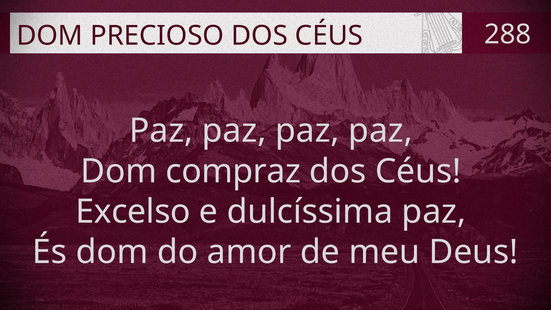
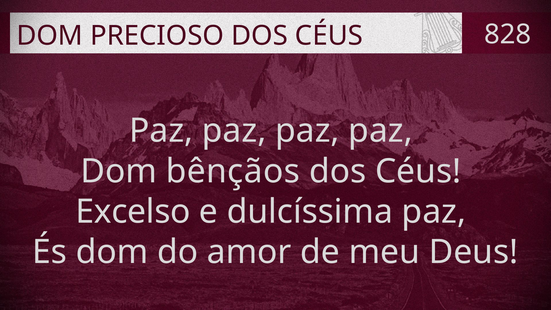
288: 288 -> 828
compraz: compraz -> bênçãos
